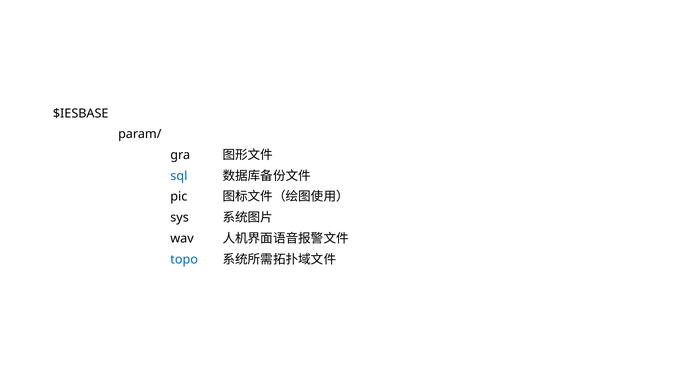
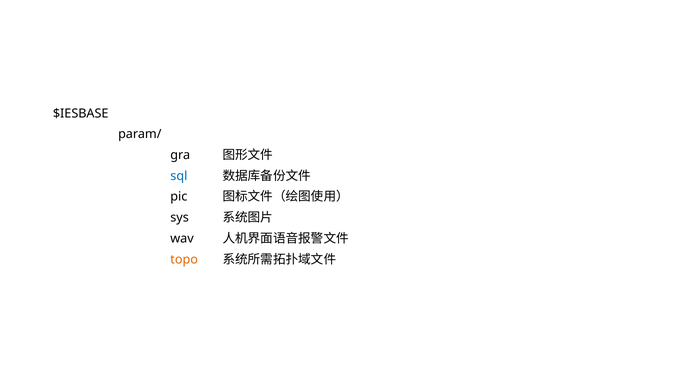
topo colour: blue -> orange
